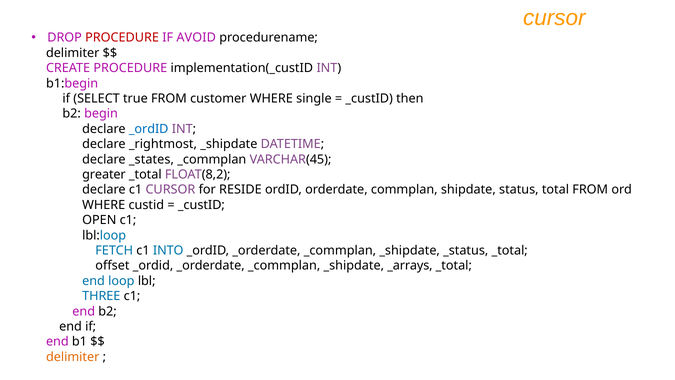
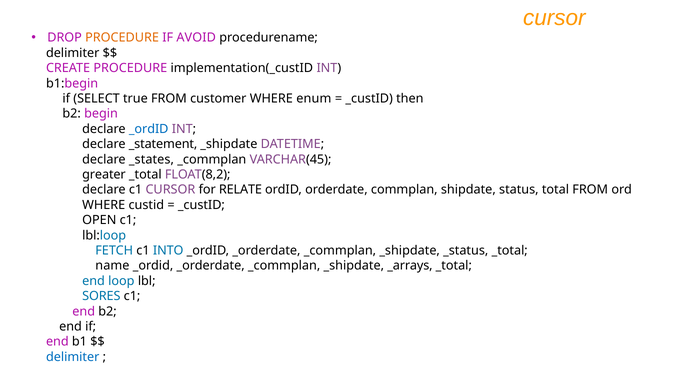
PROCEDURE at (122, 38) colour: red -> orange
single: single -> enum
_rightmost: _rightmost -> _statement
RESIDE: RESIDE -> RELATE
offset: offset -> name
THREE: THREE -> SORES
delimiter at (73, 357) colour: orange -> blue
